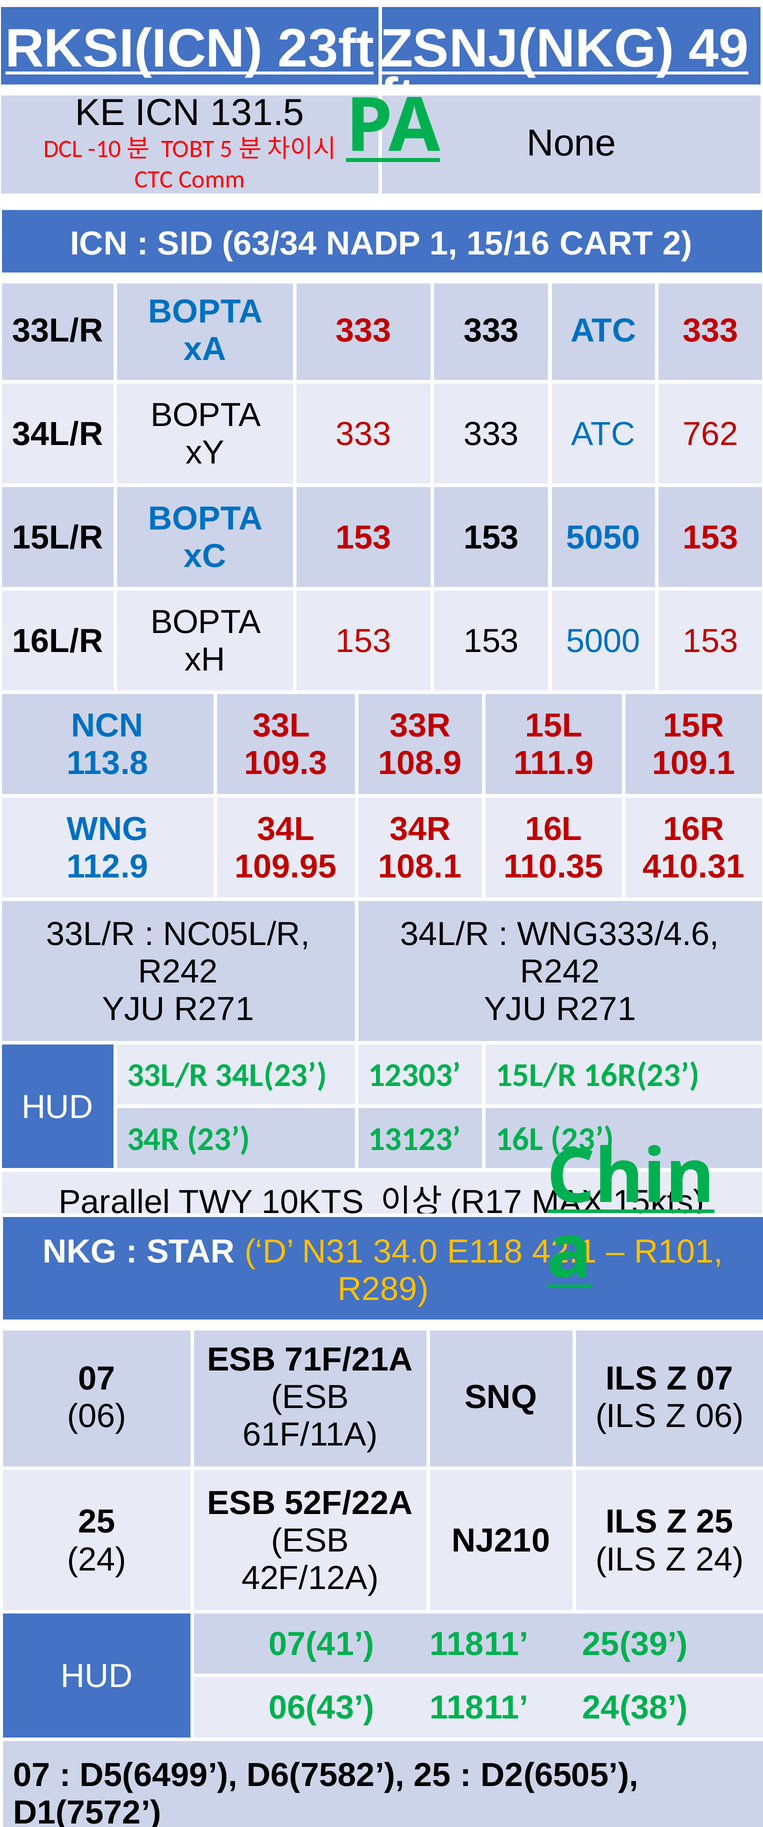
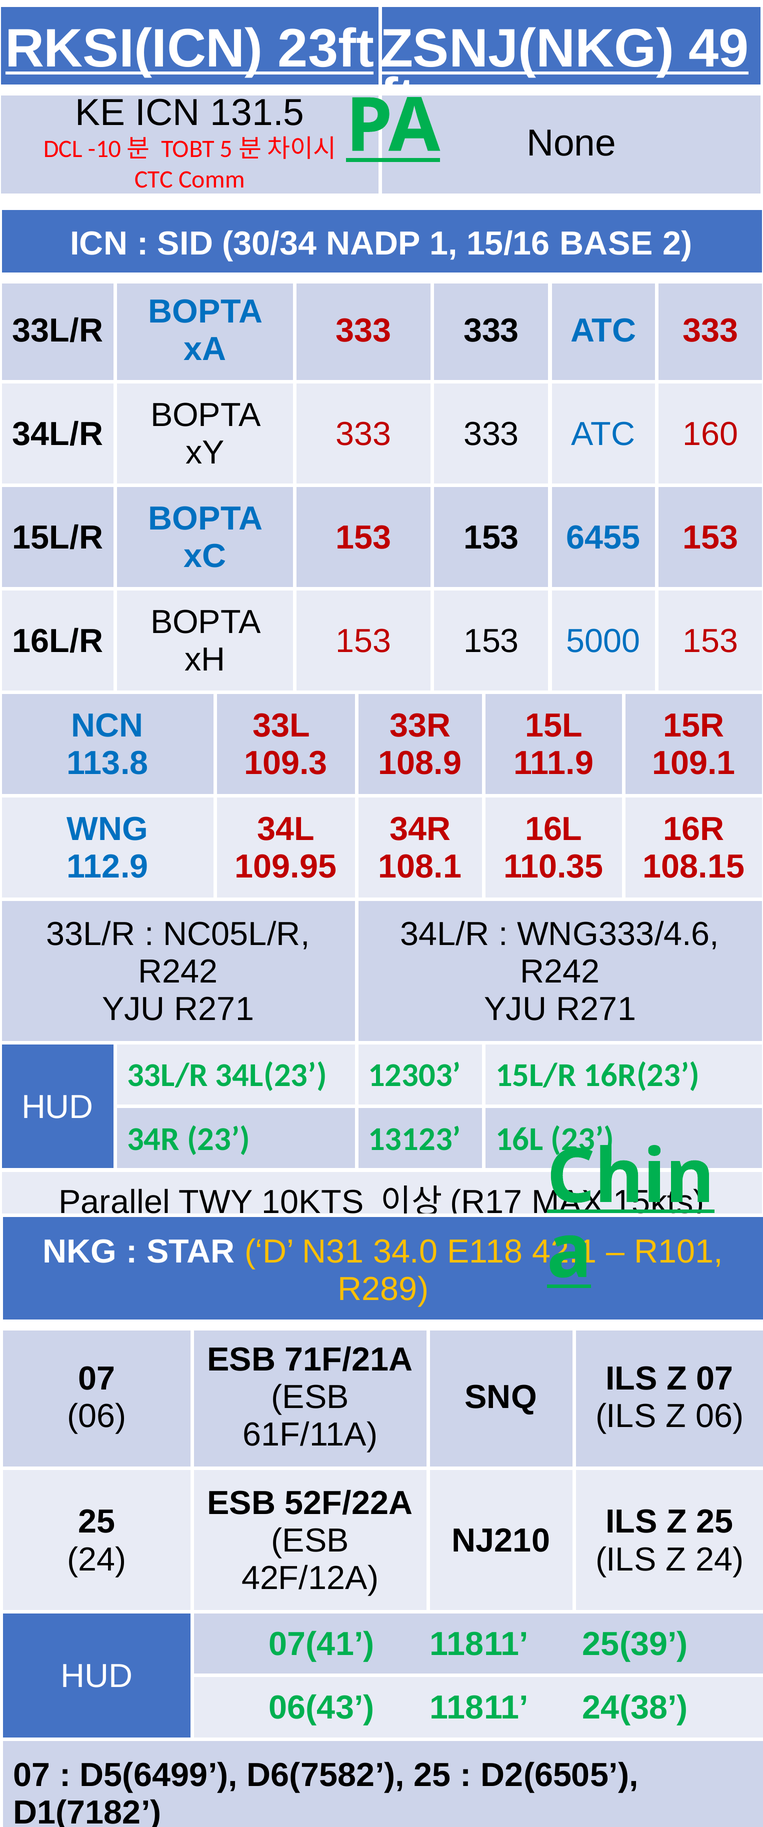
63/34: 63/34 -> 30/34
CART: CART -> BASE
762: 762 -> 160
5050: 5050 -> 6455
410.31: 410.31 -> 108.15
D1(7572: D1(7572 -> D1(7182
